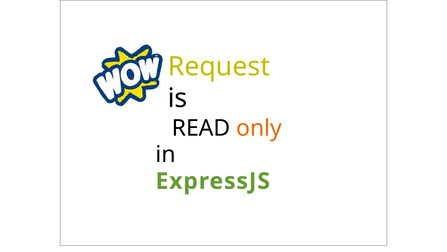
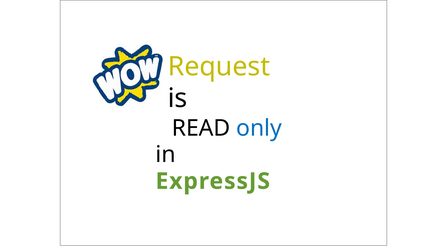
only colour: orange -> blue
